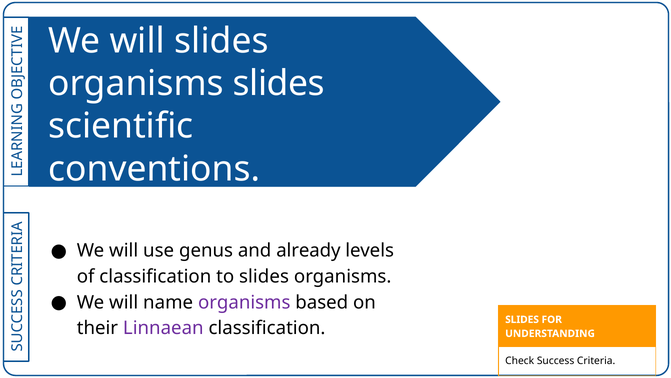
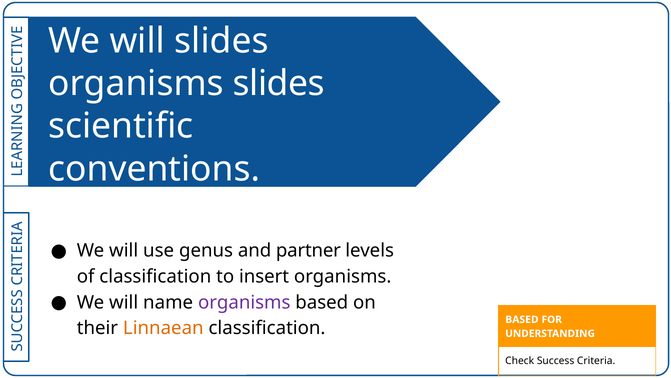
already: already -> partner
to slides: slides -> insert
SLIDES at (522, 319): SLIDES -> BASED
Linnaean colour: purple -> orange
